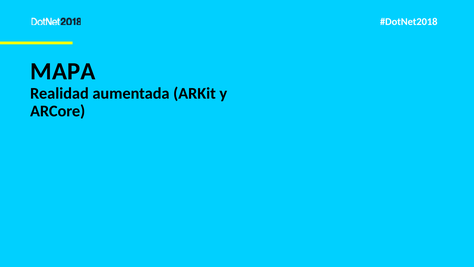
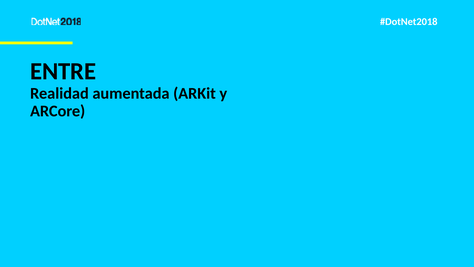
MAPA: MAPA -> ENTRE
